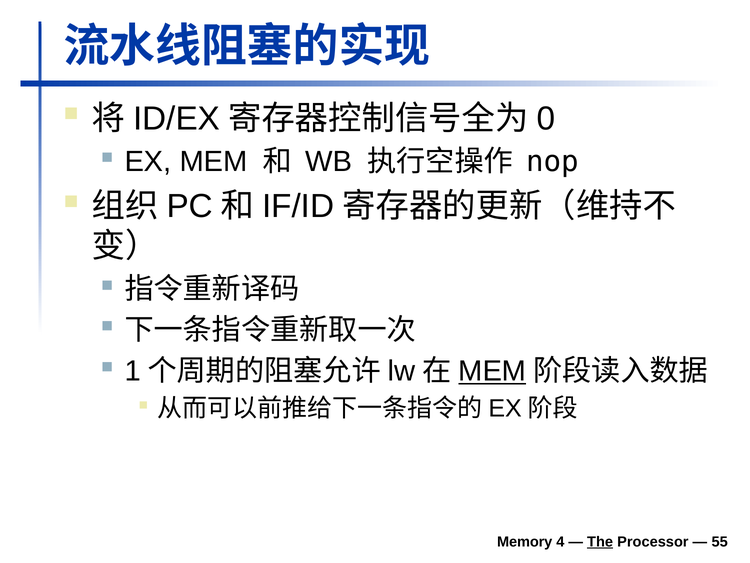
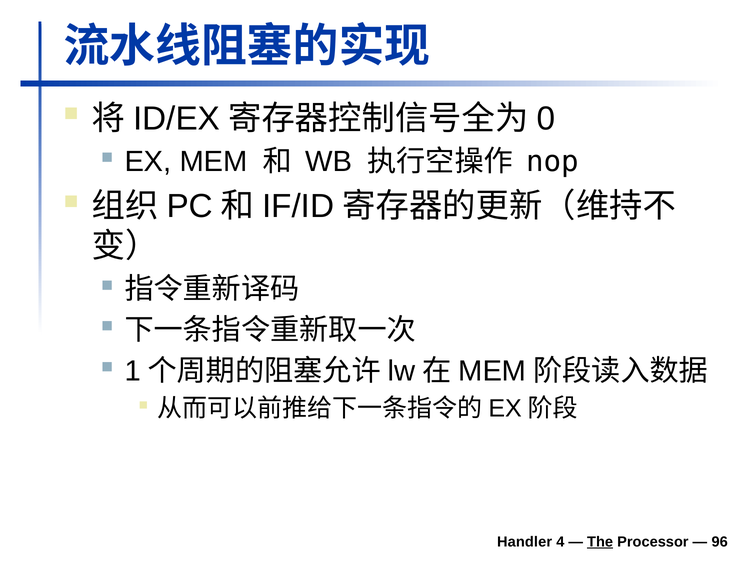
MEM at (492, 371) underline: present -> none
Memory: Memory -> Handler
55: 55 -> 96
